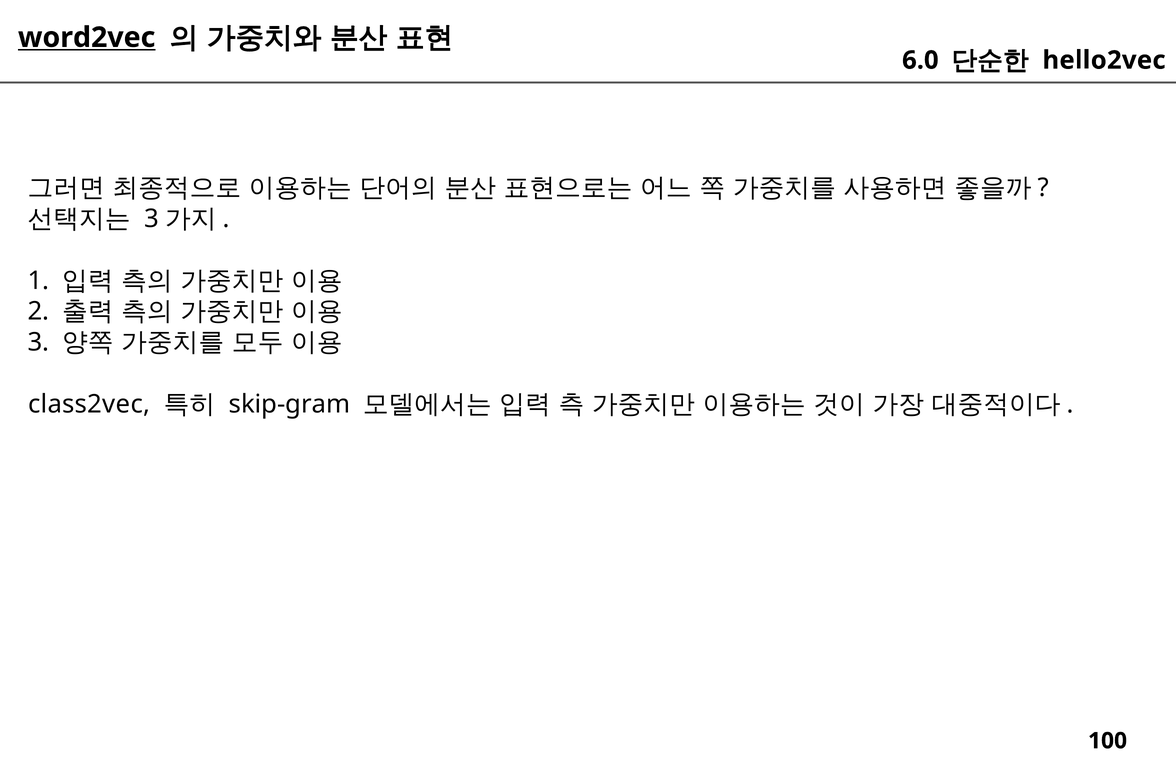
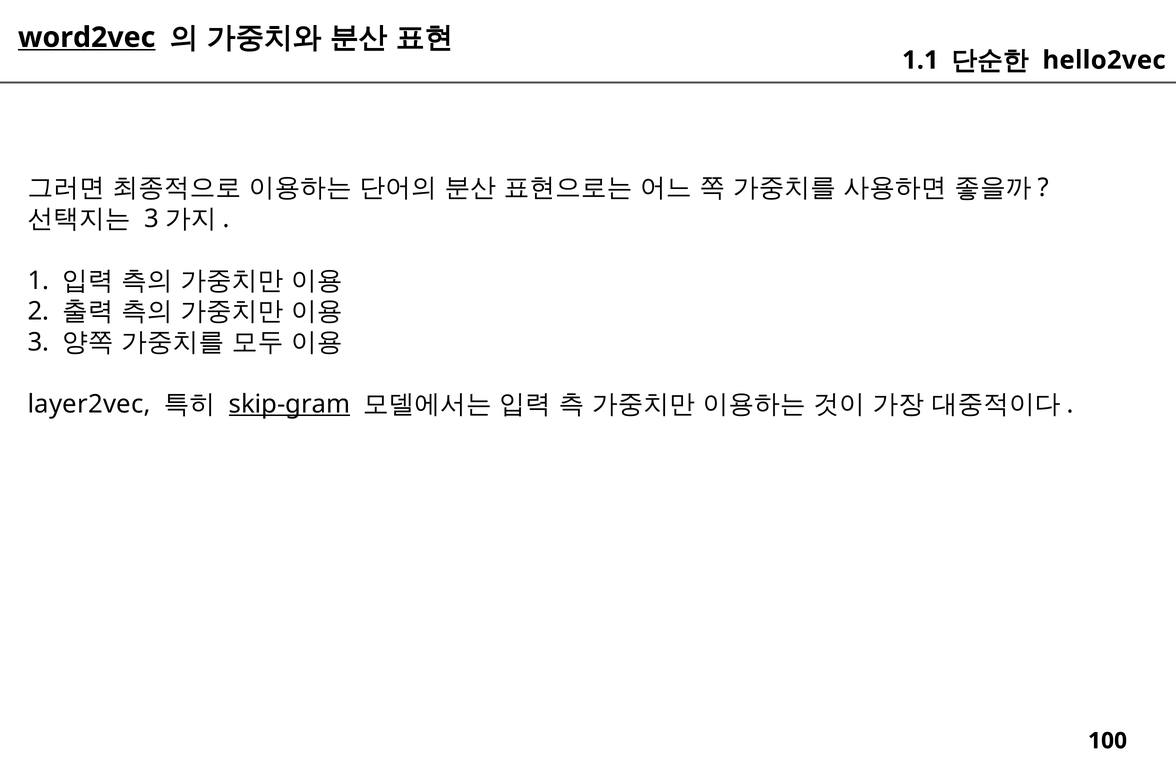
6.0: 6.0 -> 1.1
class2vec: class2vec -> layer2vec
skip-gram underline: none -> present
